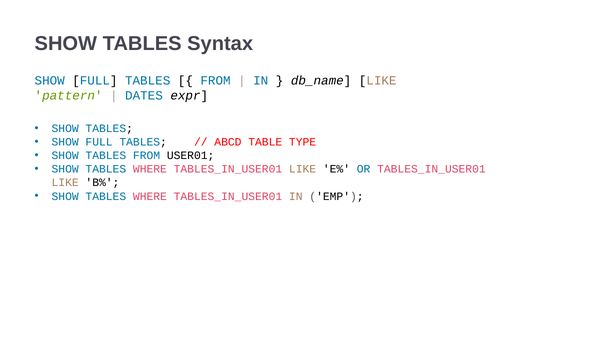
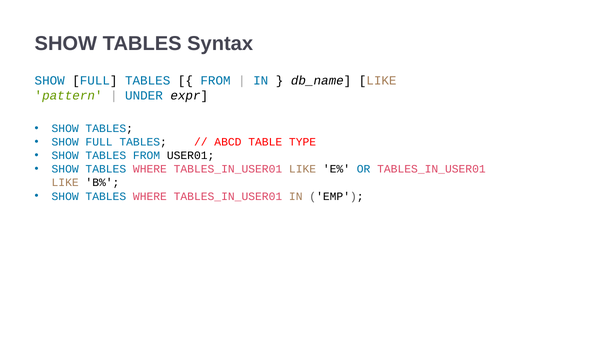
DATES: DATES -> UNDER
